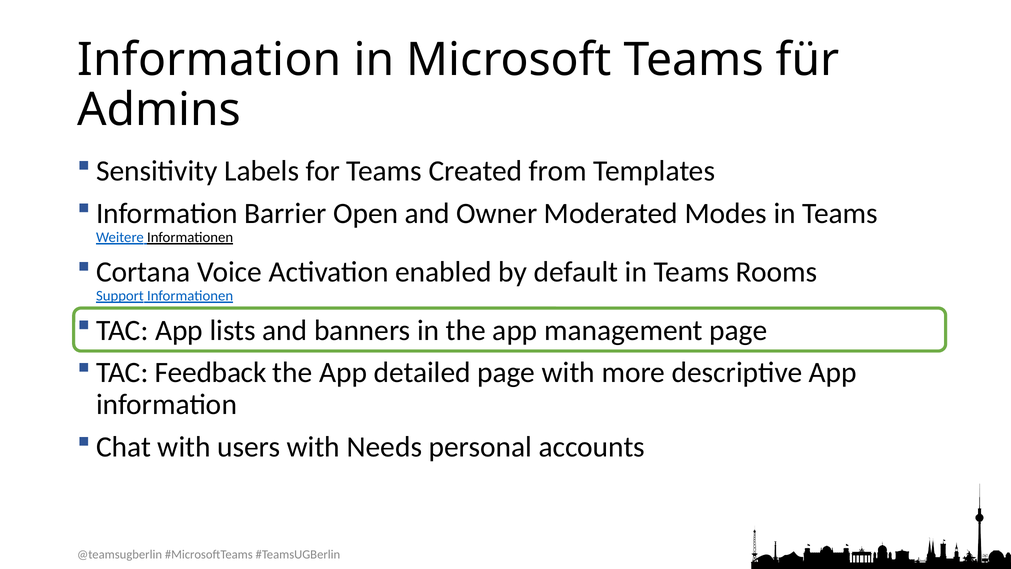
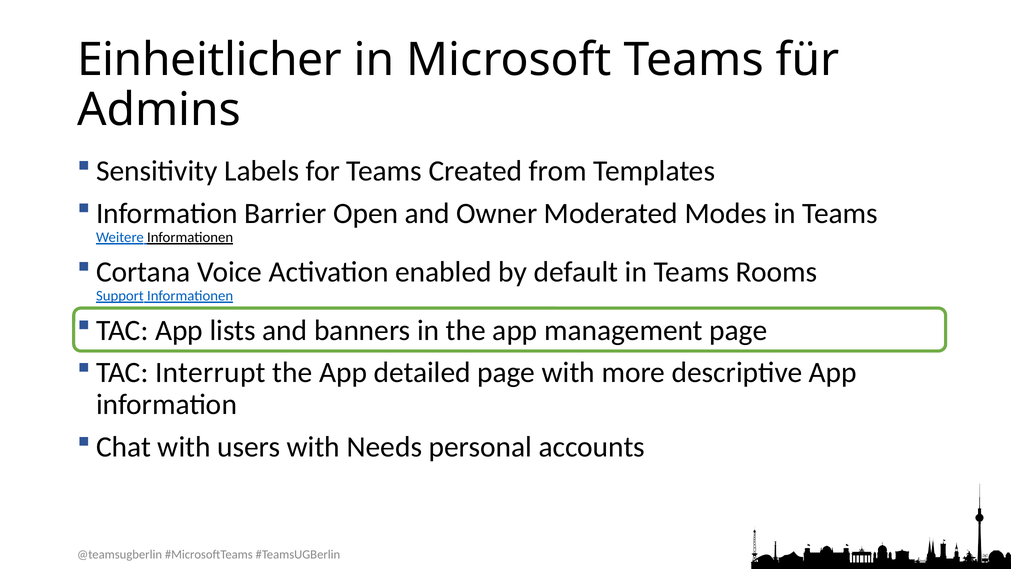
Information at (209, 60): Information -> Einheitlicher
Feedback: Feedback -> Interrupt
